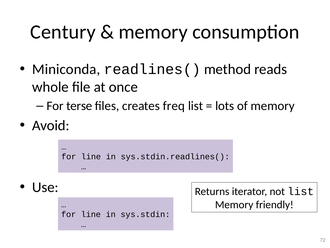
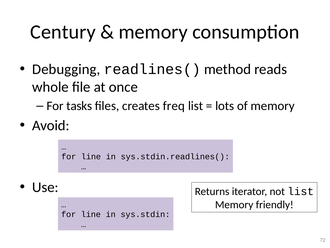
Miniconda: Miniconda -> Debugging
terse: terse -> tasks
